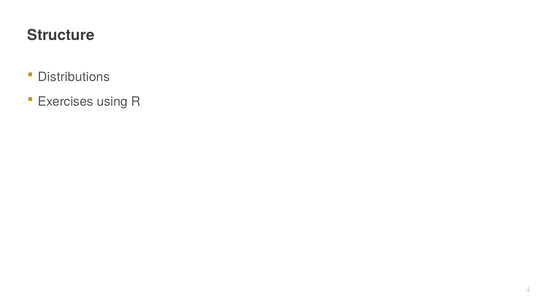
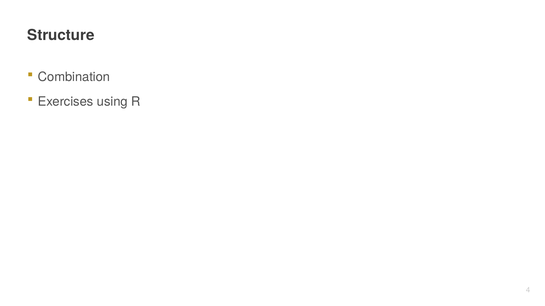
Distributions: Distributions -> Combination
